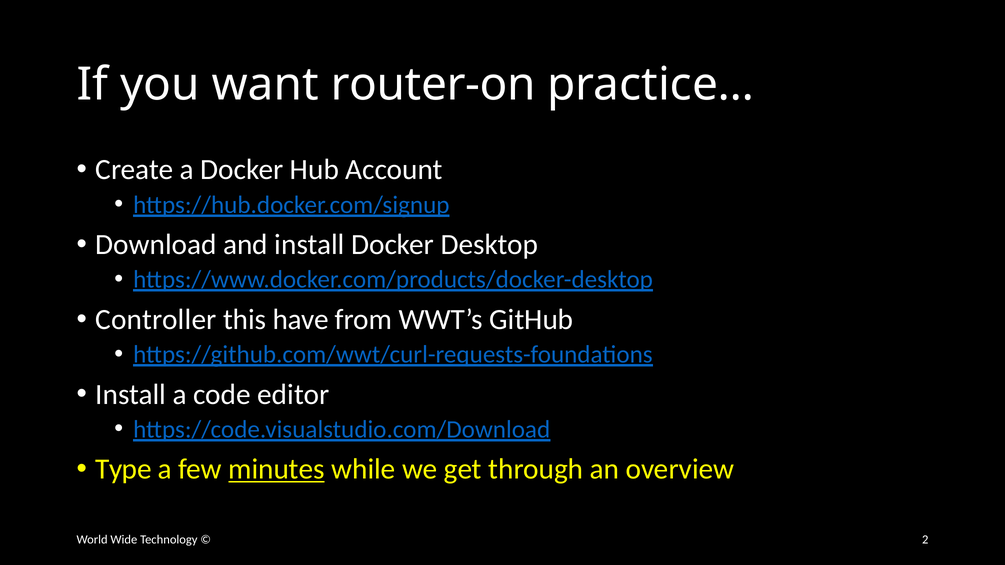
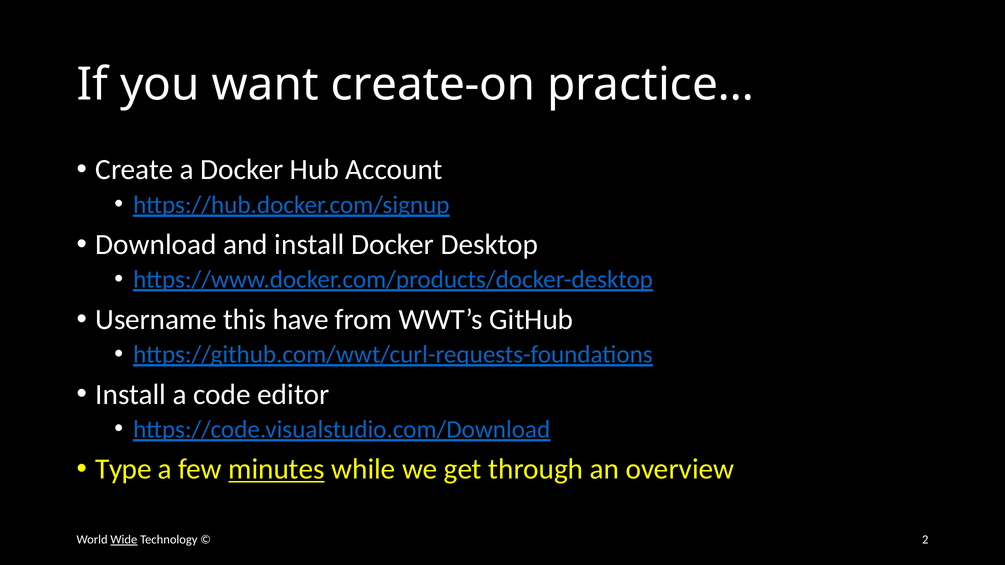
router-on: router-on -> create-on
Controller: Controller -> Username
Wide underline: none -> present
